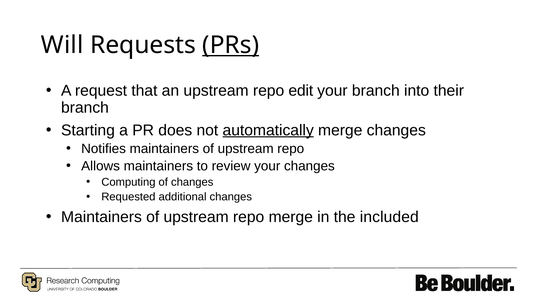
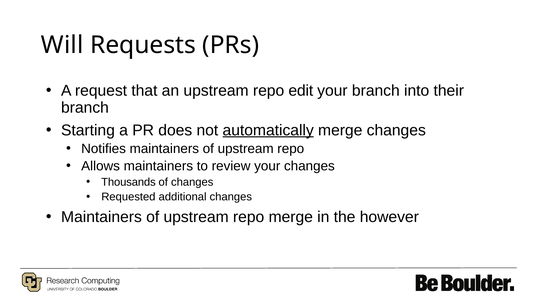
PRs underline: present -> none
Computing: Computing -> Thousands
included: included -> however
